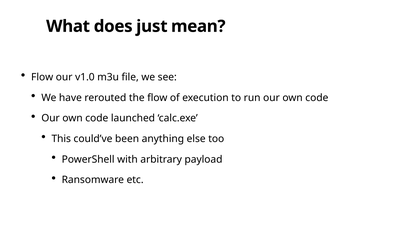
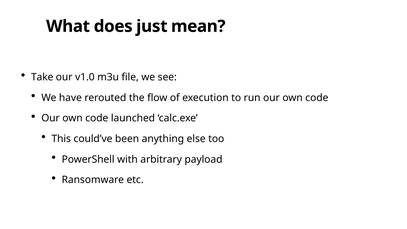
Flow at (42, 77): Flow -> Take
